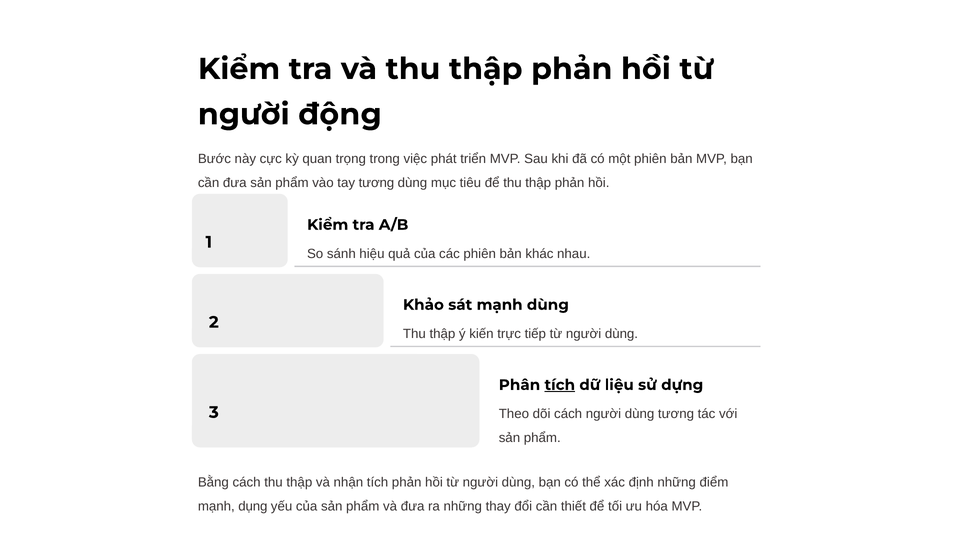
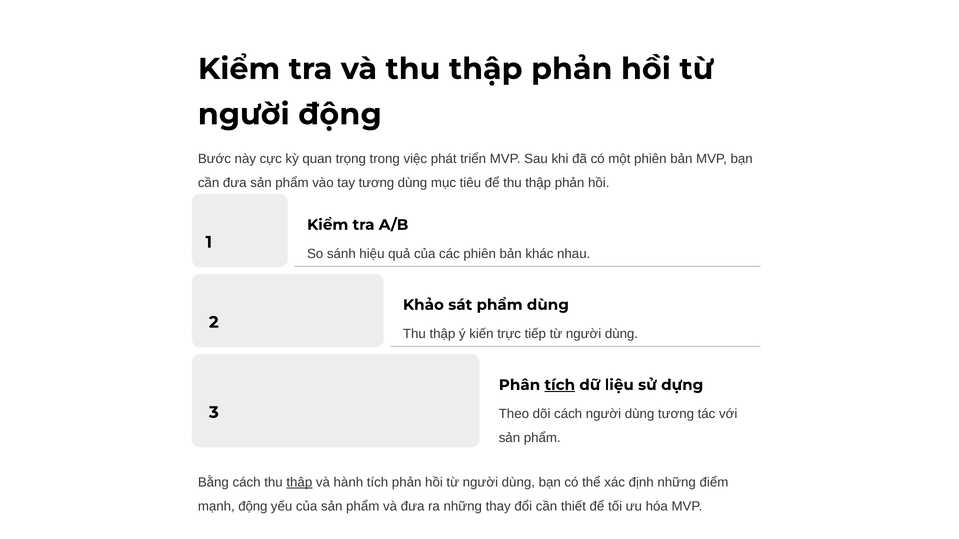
sát mạnh: mạnh -> phẩm
thập at (299, 483) underline: none -> present
nhận: nhận -> hành
mạnh dụng: dụng -> động
